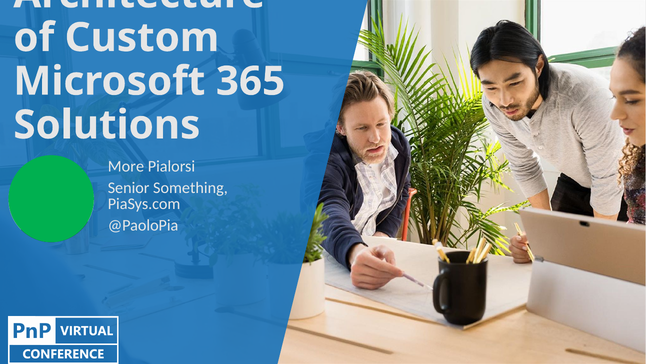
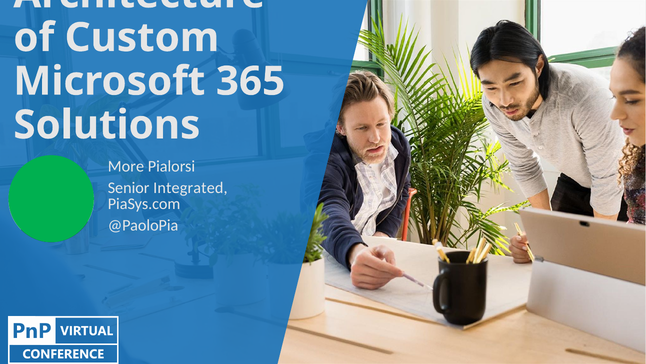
Something: Something -> Integrated
